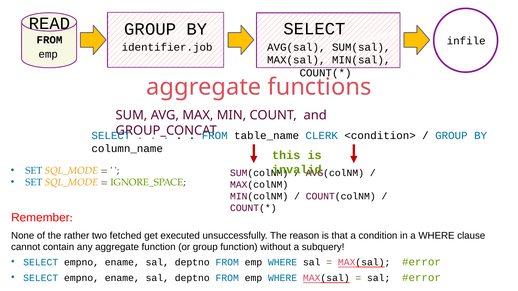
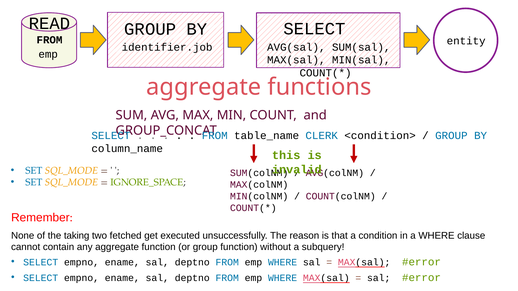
infile: infile -> entity
rather: rather -> taking
